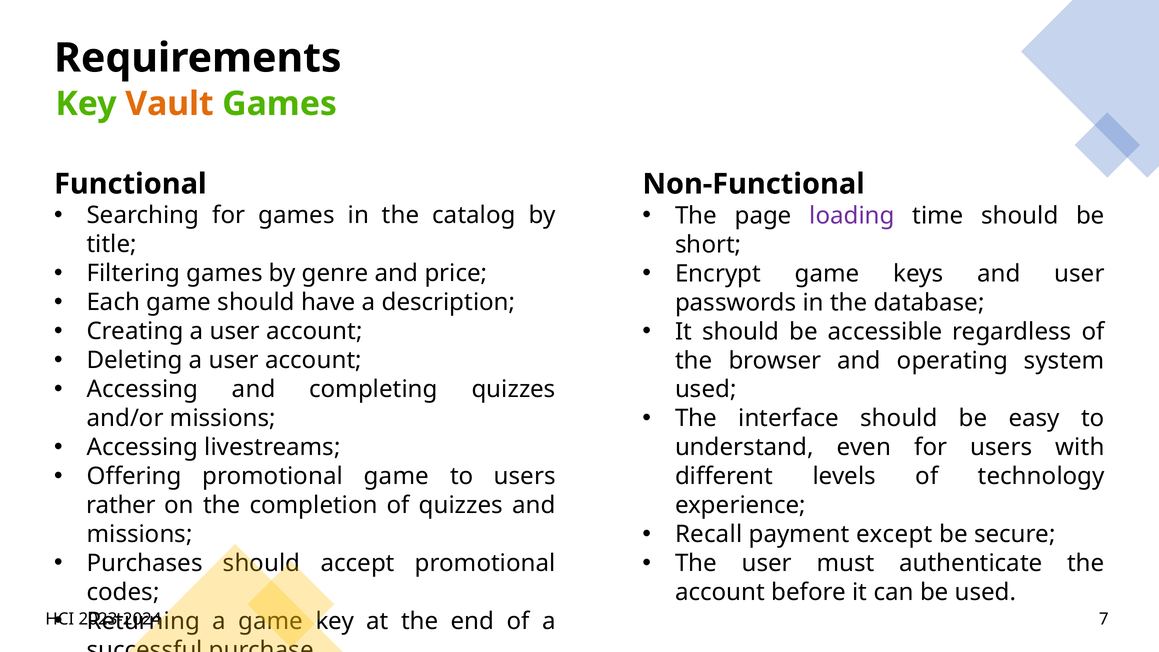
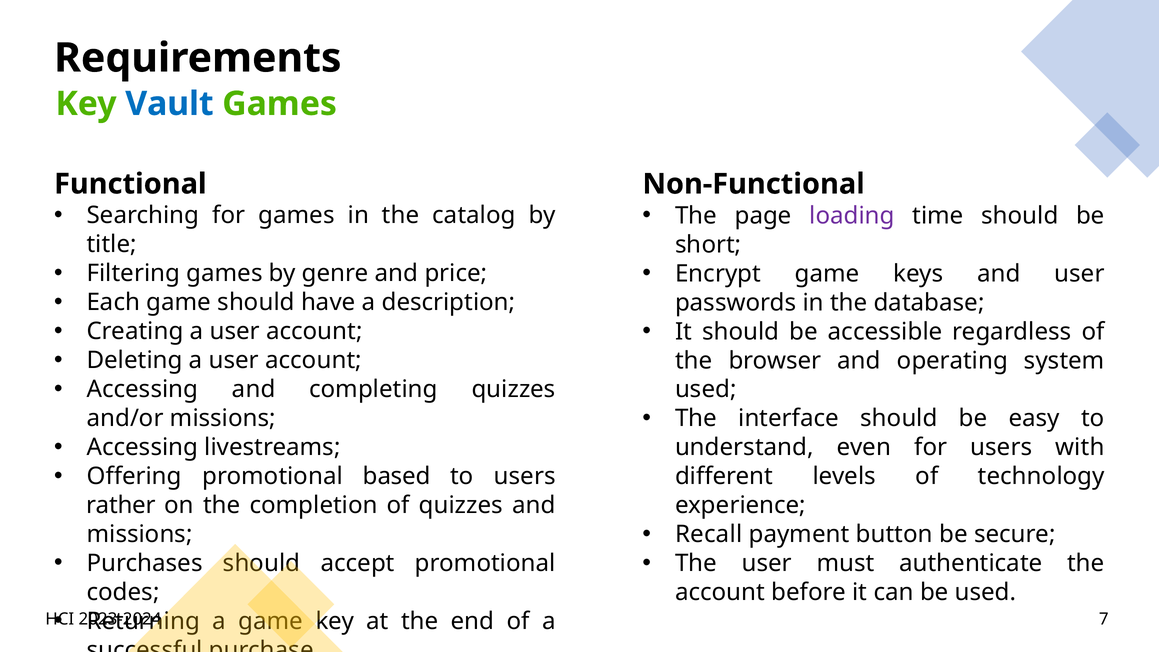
Vault colour: orange -> blue
promotional game: game -> based
except: except -> button
